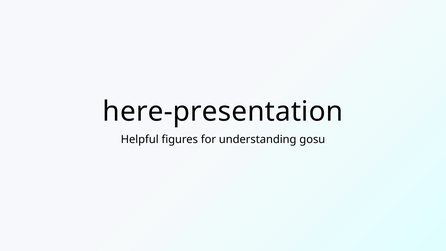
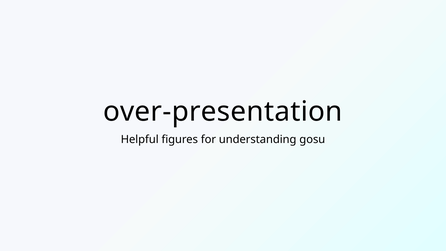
here-presentation: here-presentation -> over-presentation
